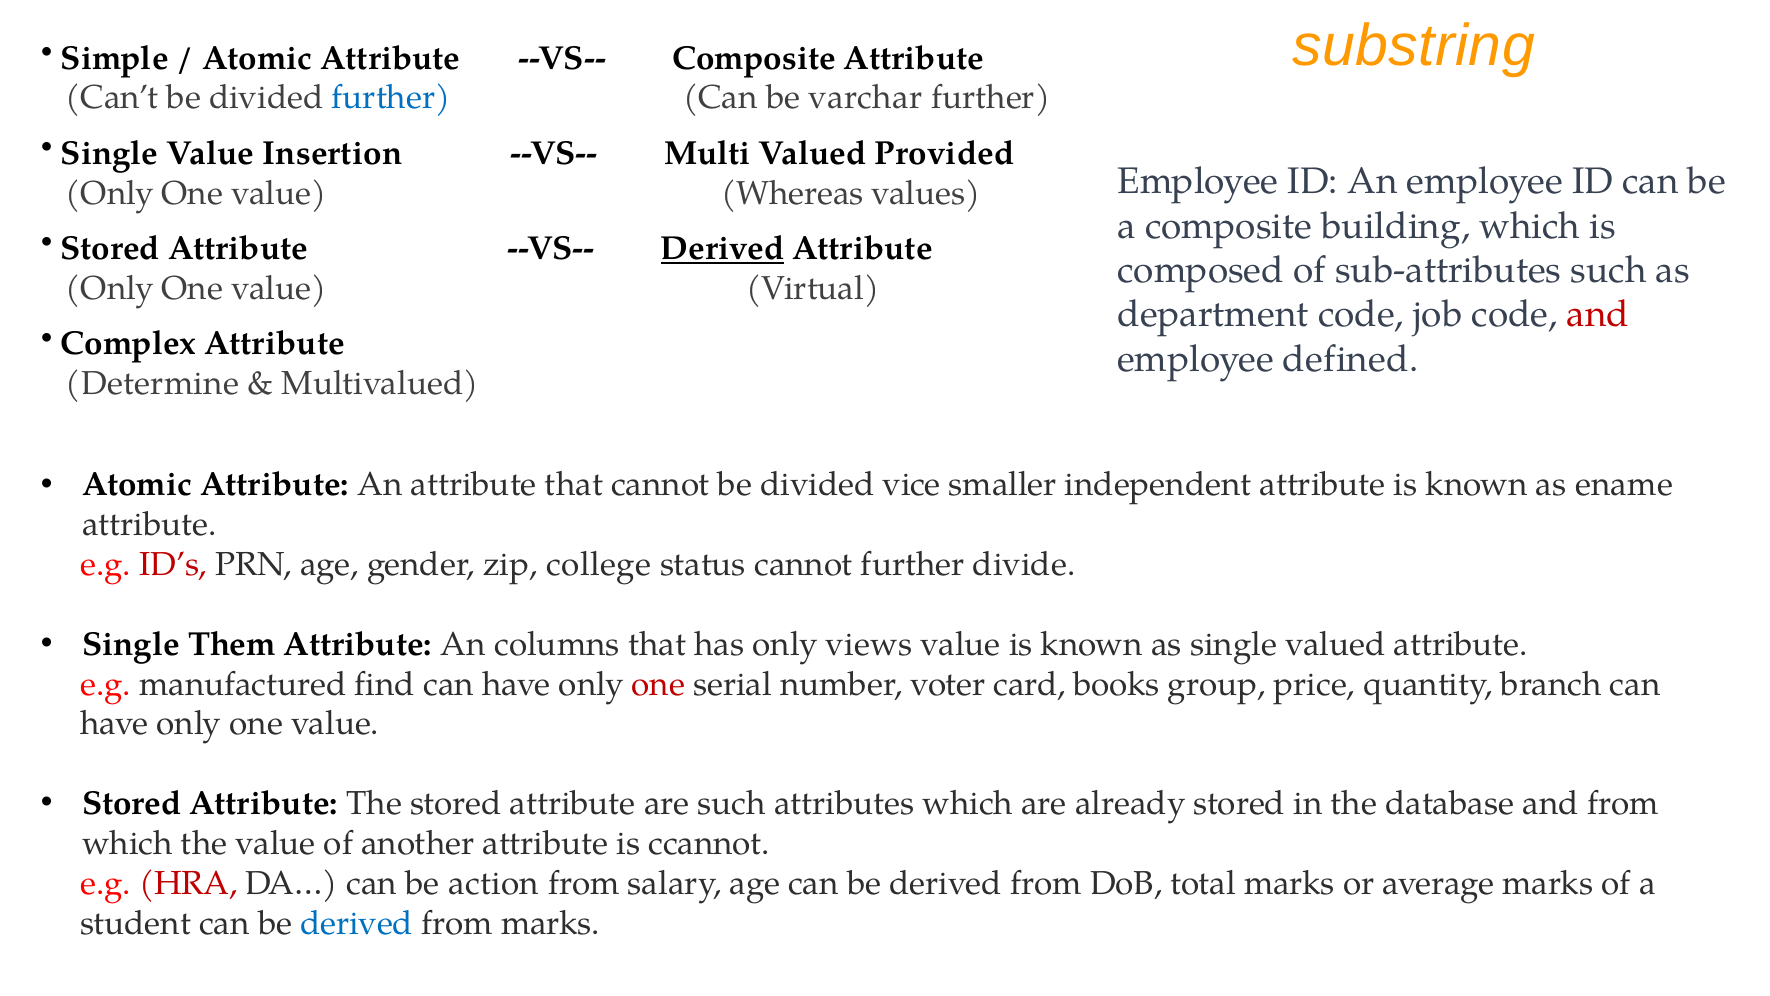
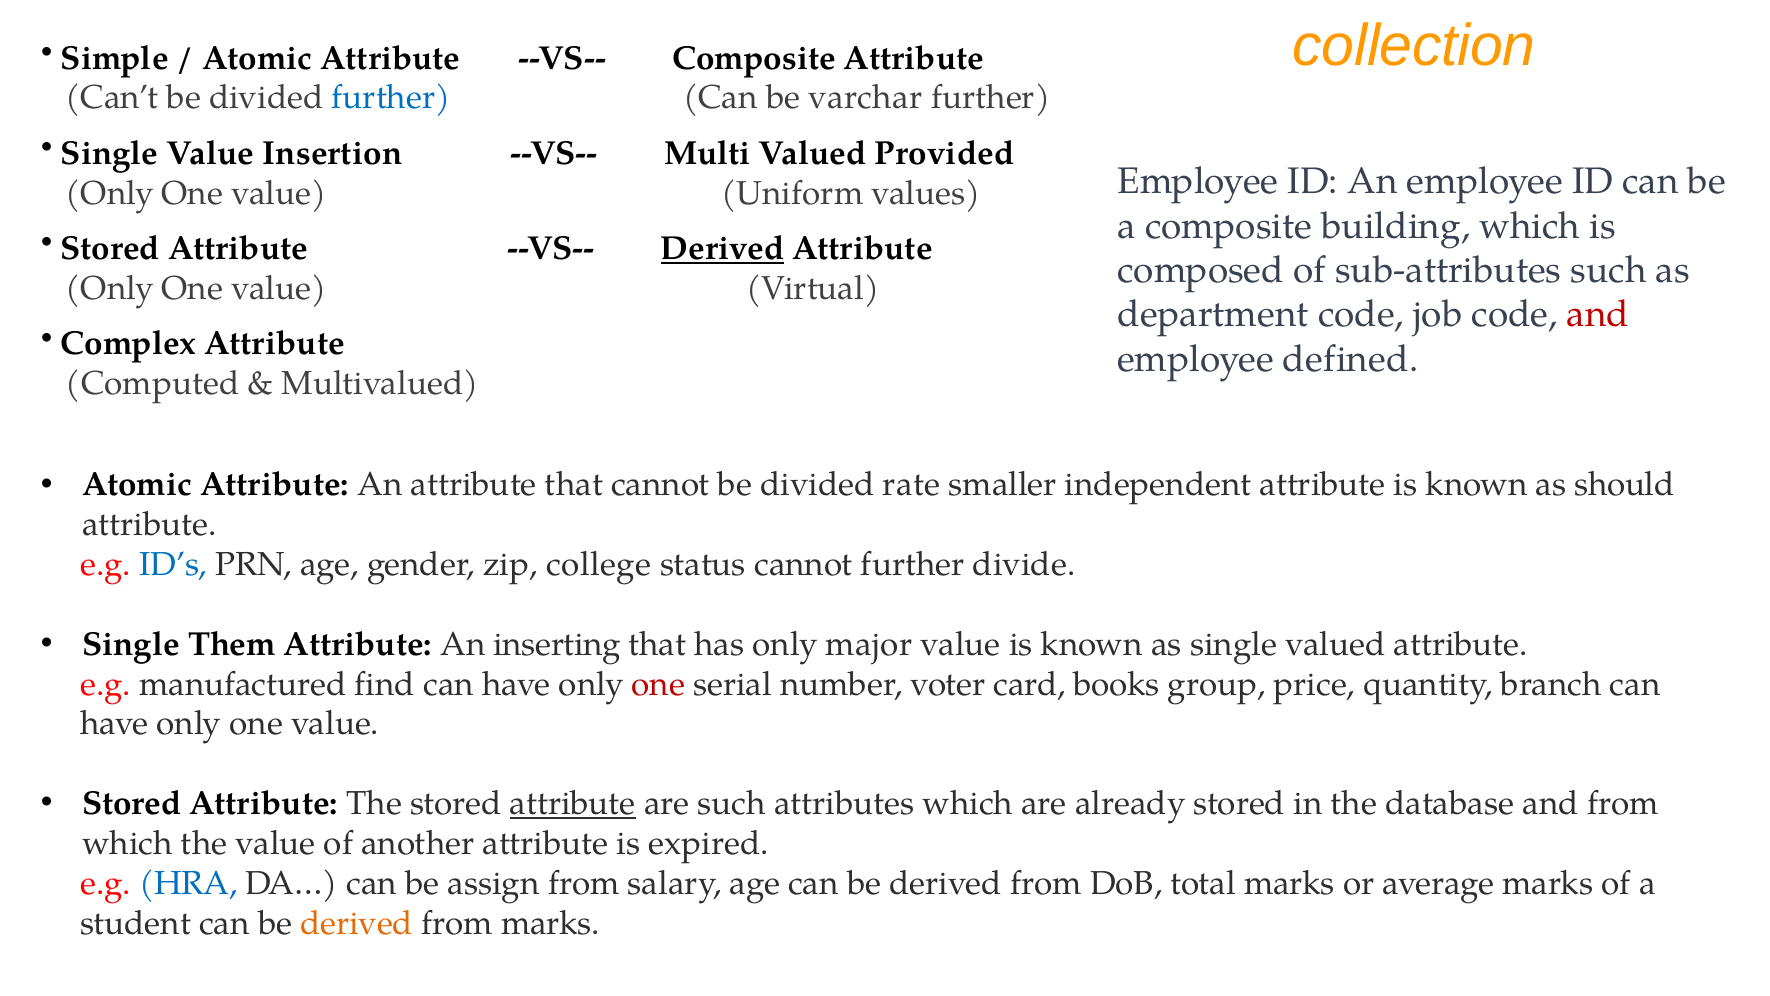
substring: substring -> collection
Whereas: Whereas -> Uniform
Determine: Determine -> Computed
vice: vice -> rate
ename: ename -> should
ID’s colour: red -> blue
columns: columns -> inserting
views: views -> major
attribute at (573, 803) underline: none -> present
ccannot: ccannot -> expired
HRA colour: red -> blue
action: action -> assign
derived at (357, 923) colour: blue -> orange
